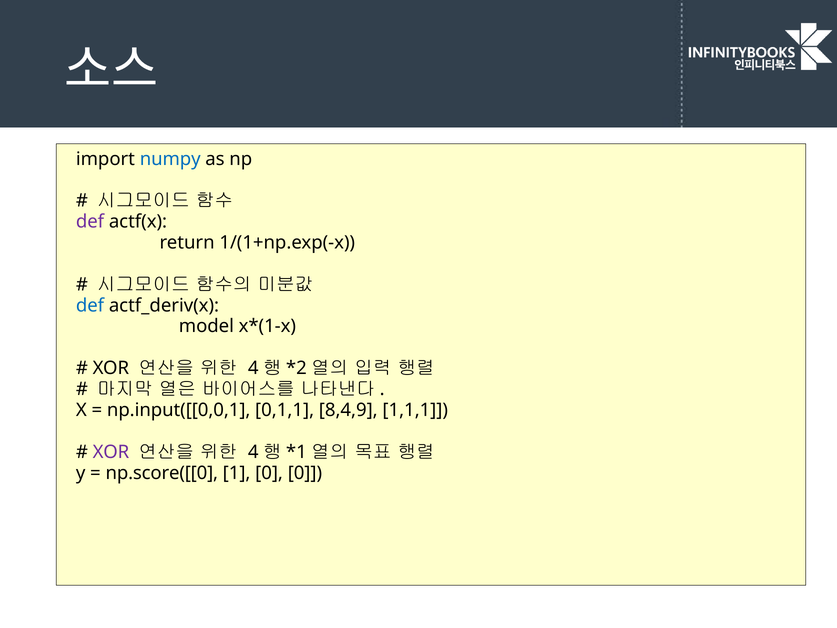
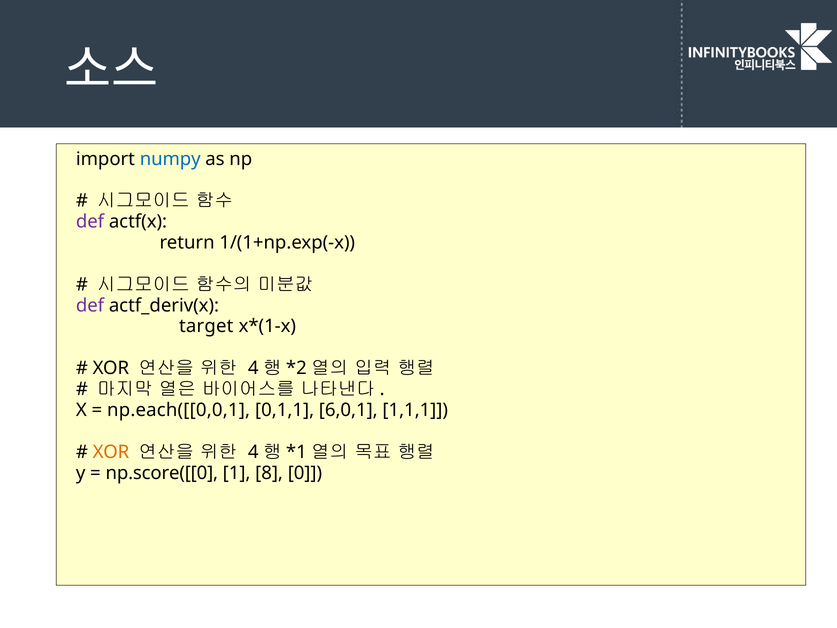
def at (90, 305) colour: blue -> purple
model: model -> target
np.input([[0,0,1: np.input([[0,0,1 -> np.each([[0,0,1
8,4,9: 8,4,9 -> 6,0,1
XOR at (111, 452) colour: purple -> orange
1 0: 0 -> 8
